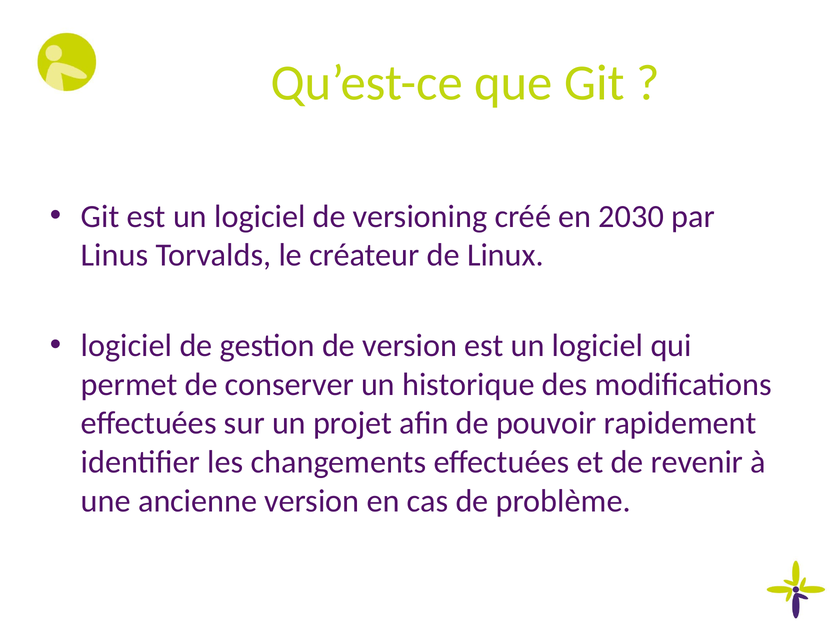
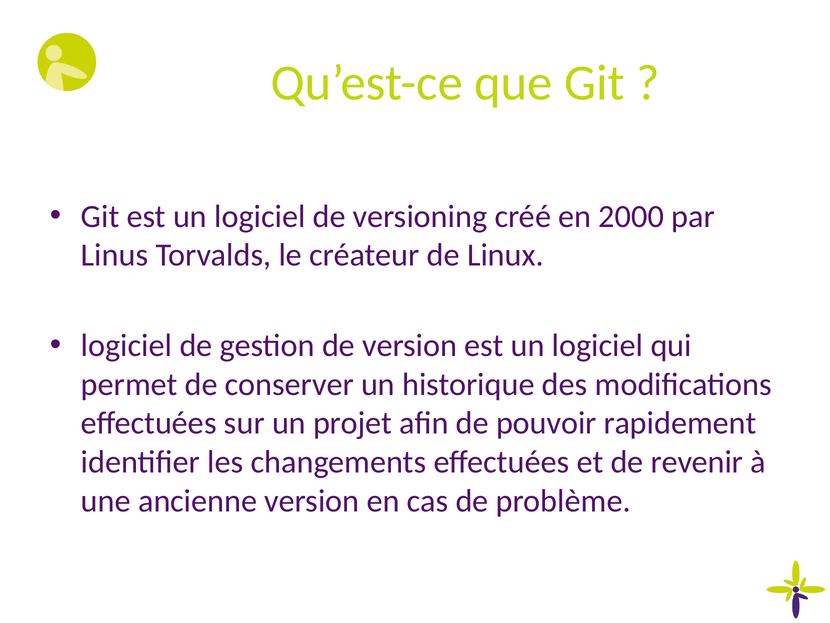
2030: 2030 -> 2000
